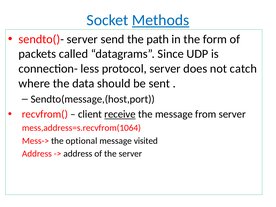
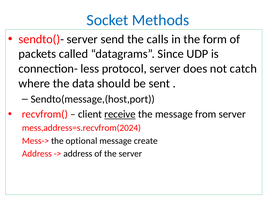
Methods underline: present -> none
path: path -> calls
mess,address=s.recvfrom(1064: mess,address=s.recvfrom(1064 -> mess,address=s.recvfrom(2024
visited: visited -> create
